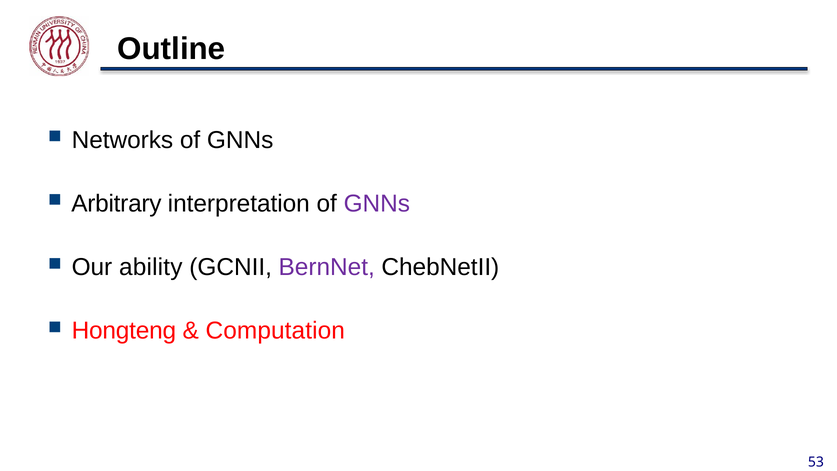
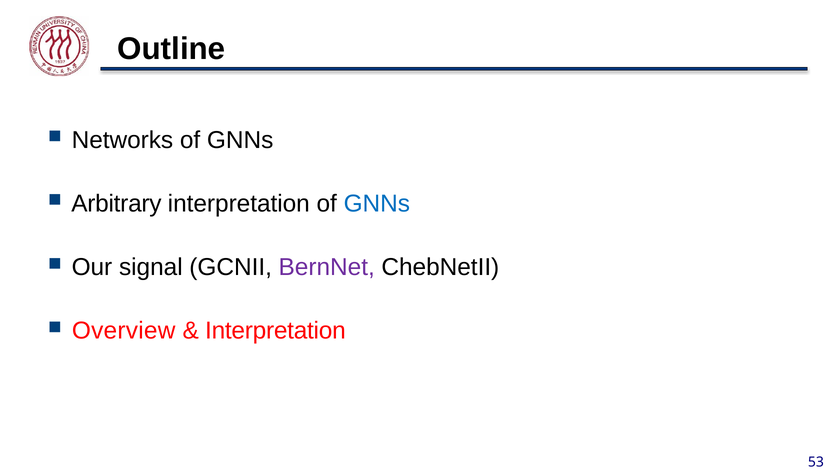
GNNs at (377, 204) colour: purple -> blue
ability: ability -> signal
Hongteng: Hongteng -> Overview
Computation at (275, 331): Computation -> Interpretation
